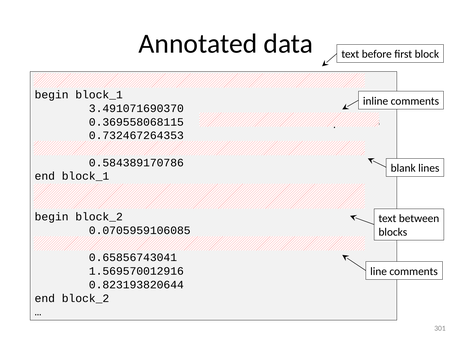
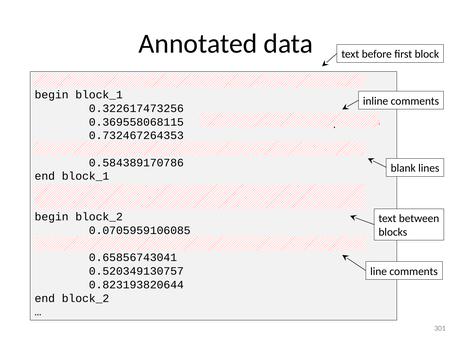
3.491071690370: 3.491071690370 -> 0.322617473256
1.569570012916: 1.569570012916 -> 0.520349130757
